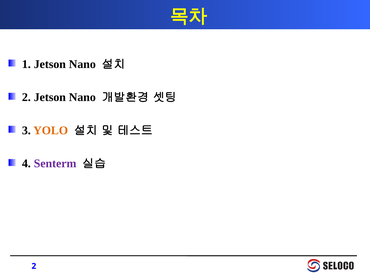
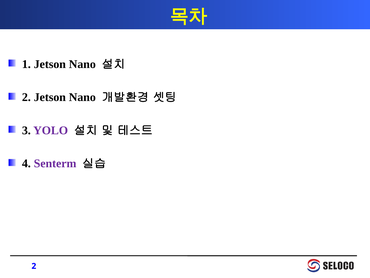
YOLO colour: orange -> purple
